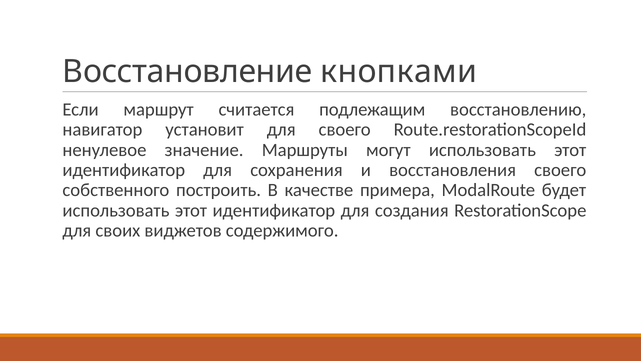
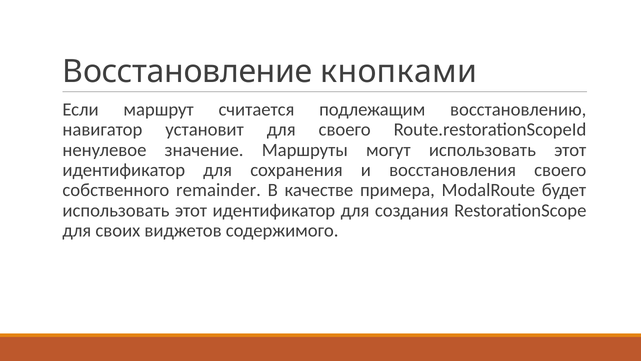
построить: построить -> remainder
